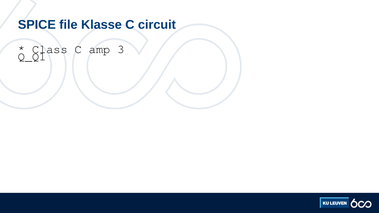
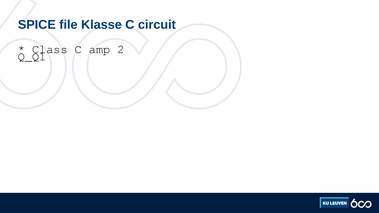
3: 3 -> 2
